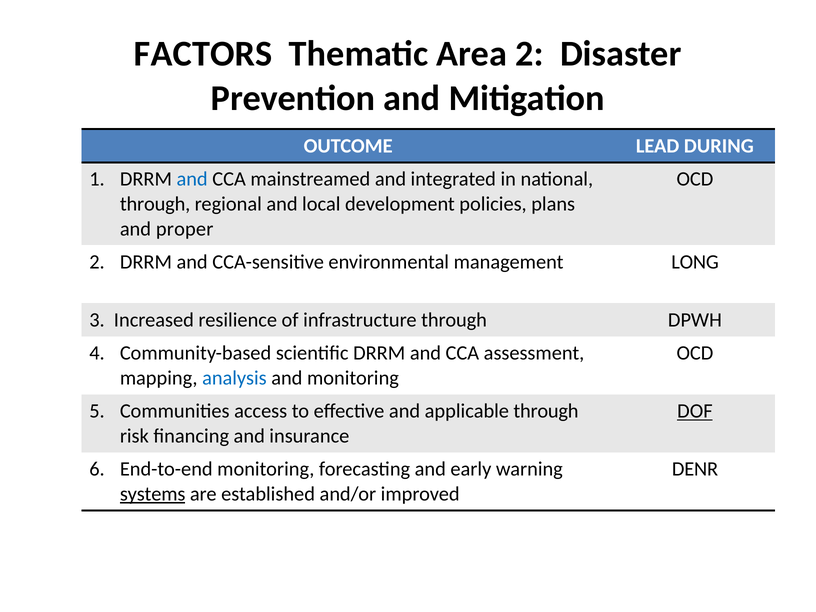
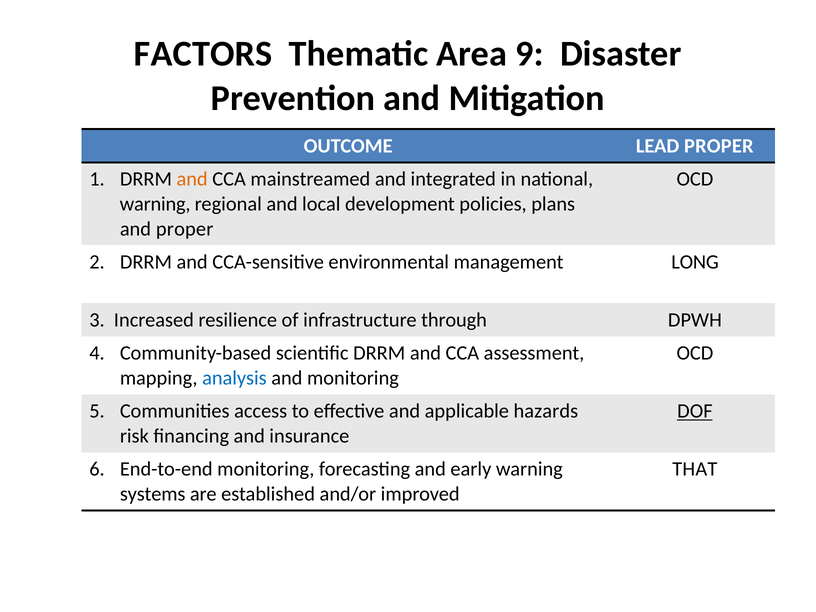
Area 2: 2 -> 9
LEAD DURING: DURING -> PROPER
and at (192, 179) colour: blue -> orange
through at (155, 204): through -> warning
applicable through: through -> hazards
DENR: DENR -> THAT
systems underline: present -> none
